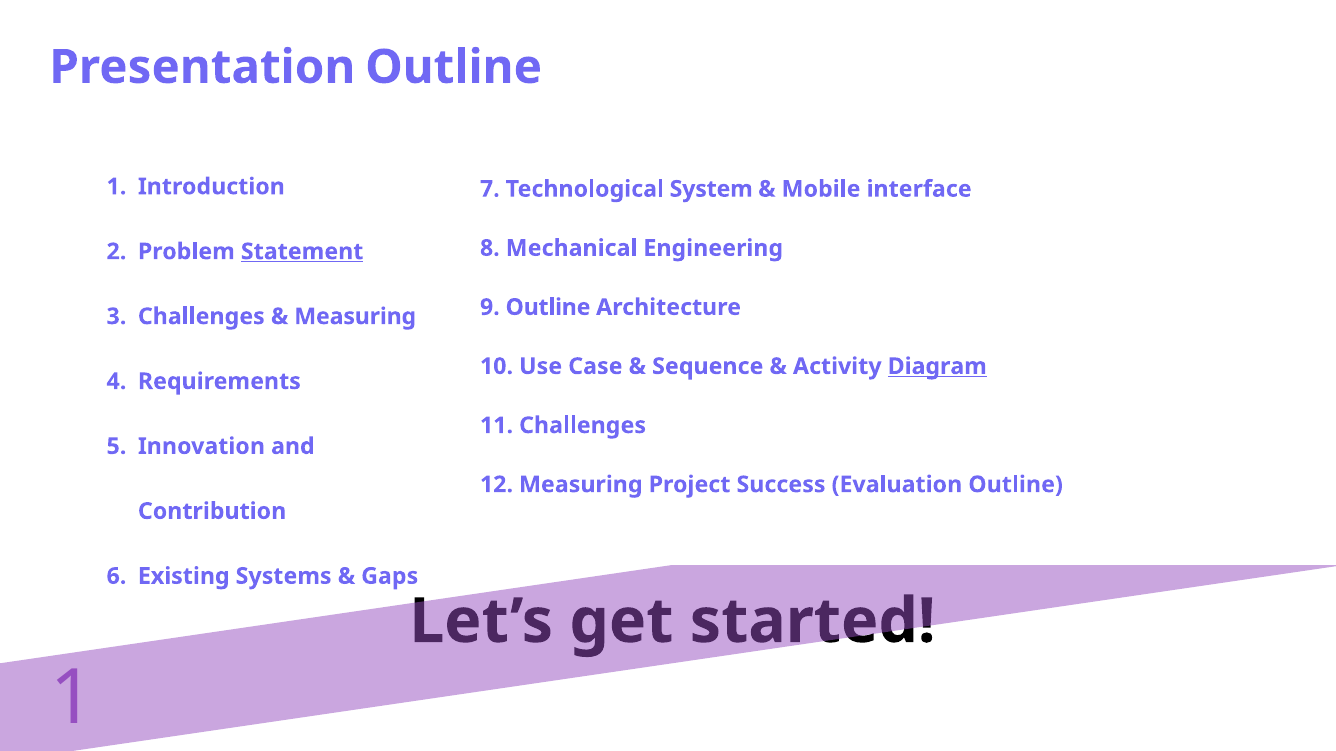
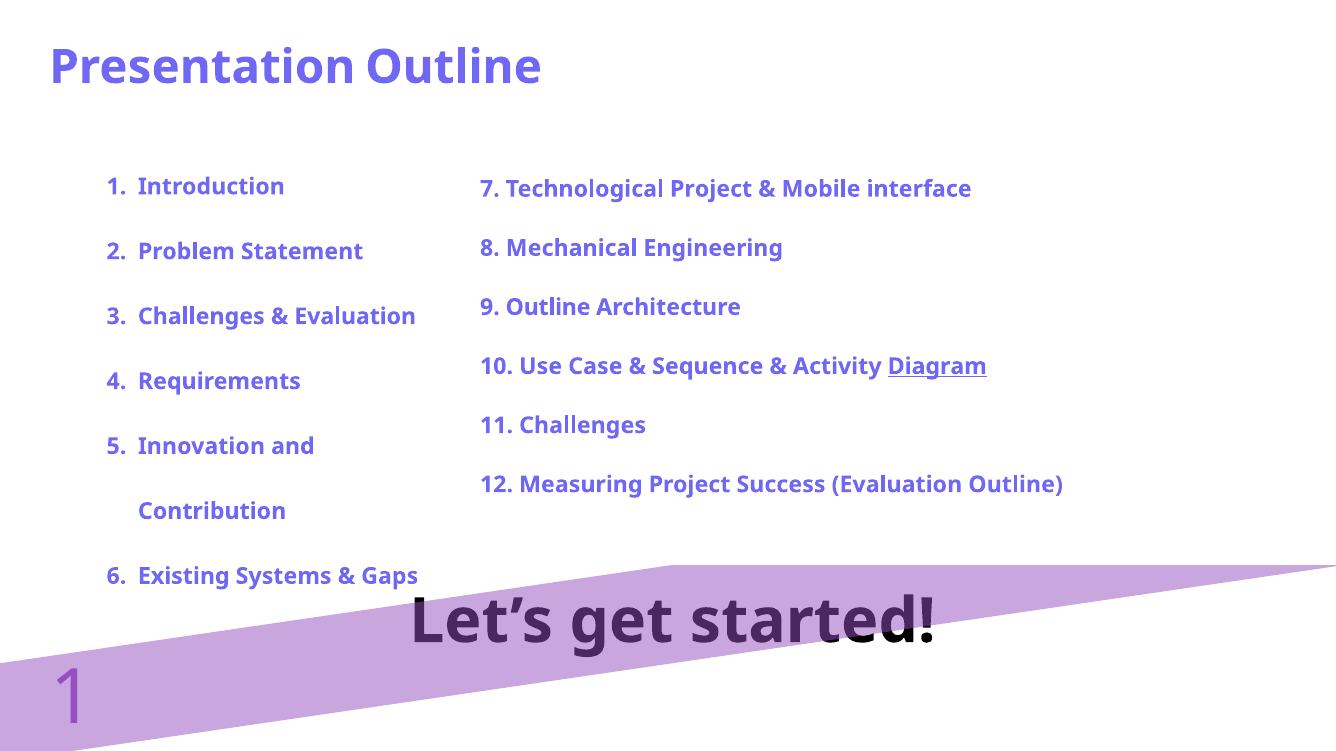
Technological System: System -> Project
Statement underline: present -> none
Measuring at (355, 317): Measuring -> Evaluation
